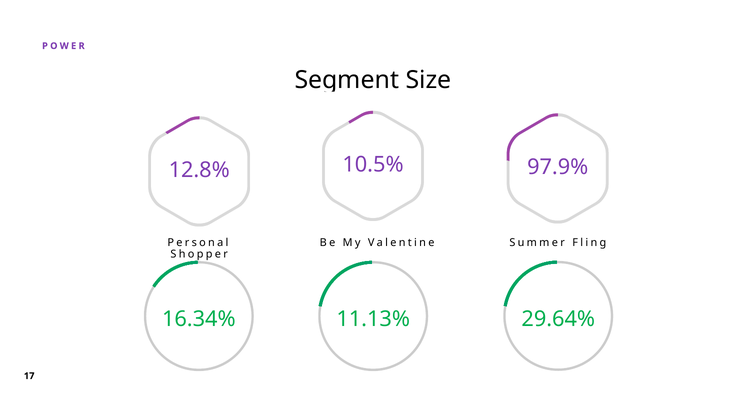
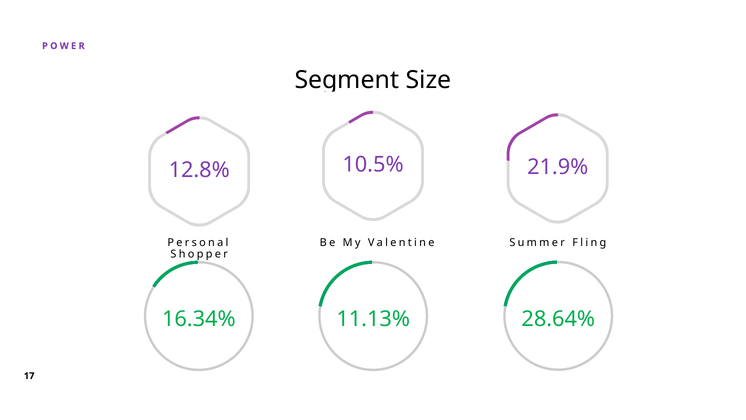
97.9%: 97.9% -> 21.9%
29.64%: 29.64% -> 28.64%
